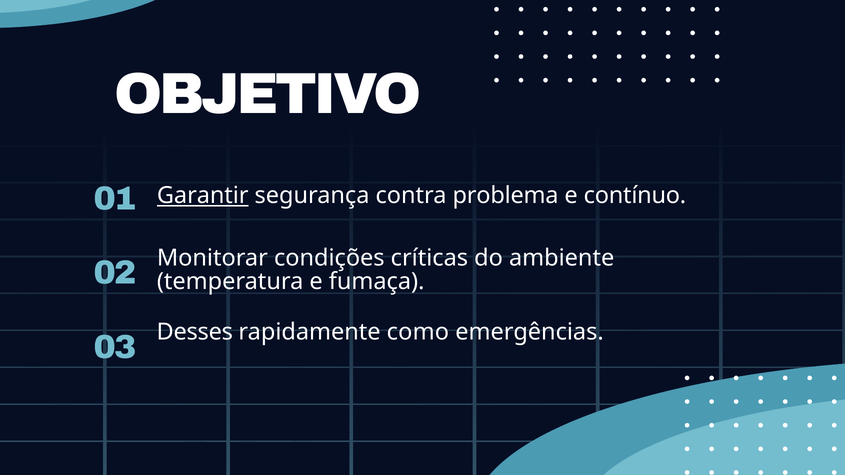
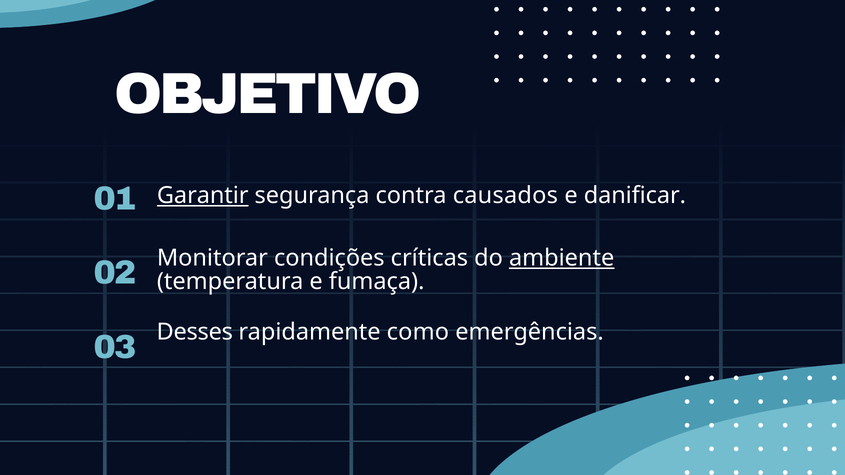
problema: problema -> causados
contínuo: contínuo -> danificar
ambiente underline: none -> present
